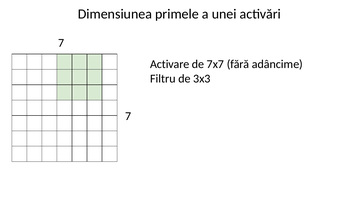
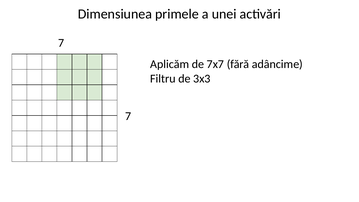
Activare: Activare -> Aplicăm
